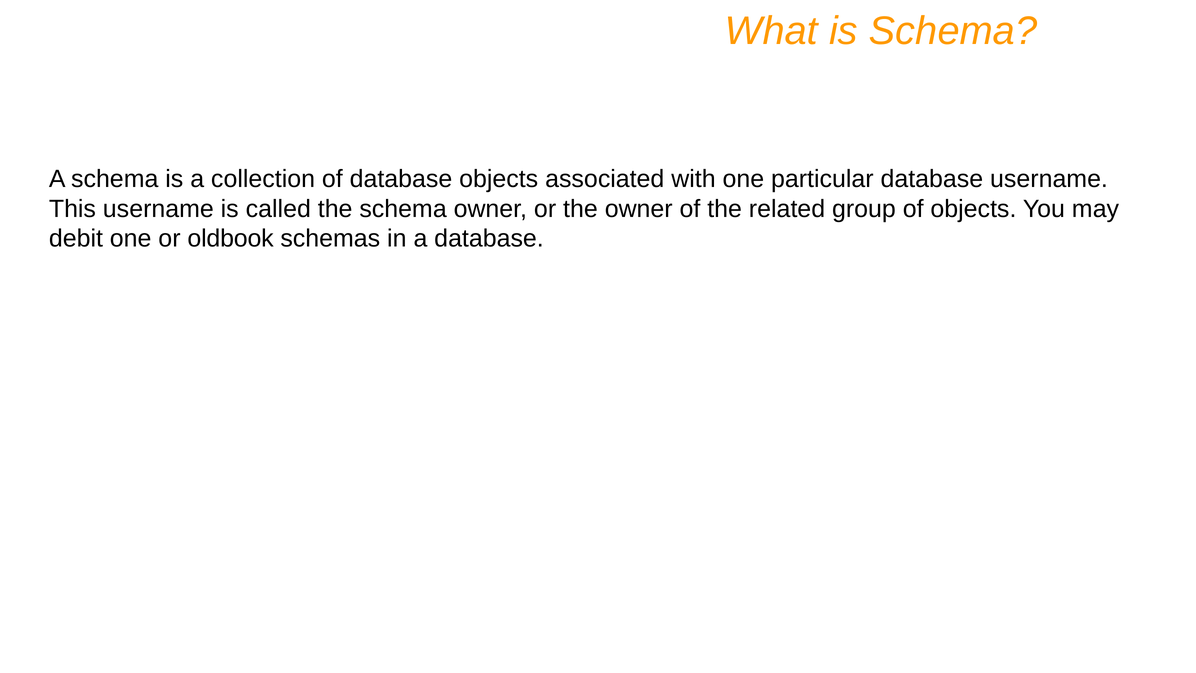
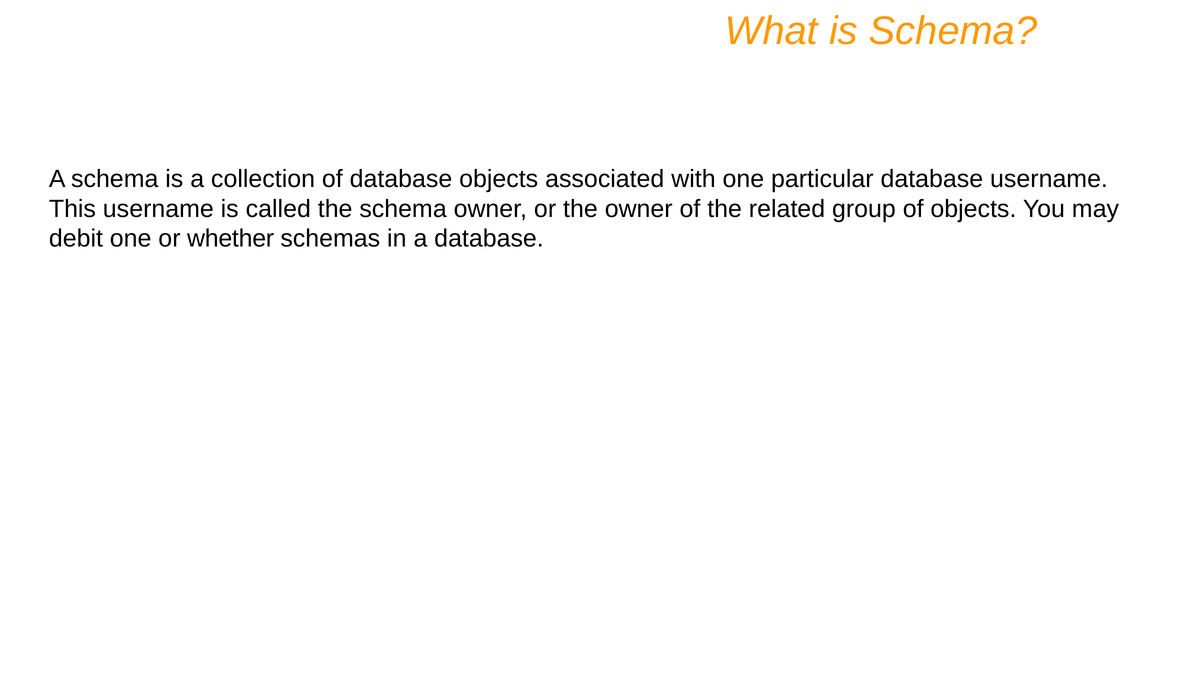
oldbook: oldbook -> whether
